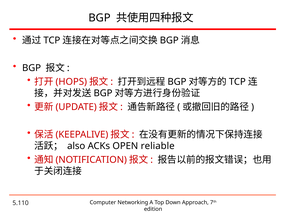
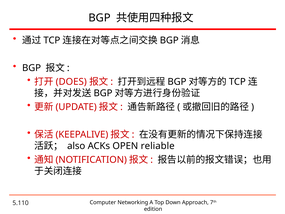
HOPS: HOPS -> DOES
